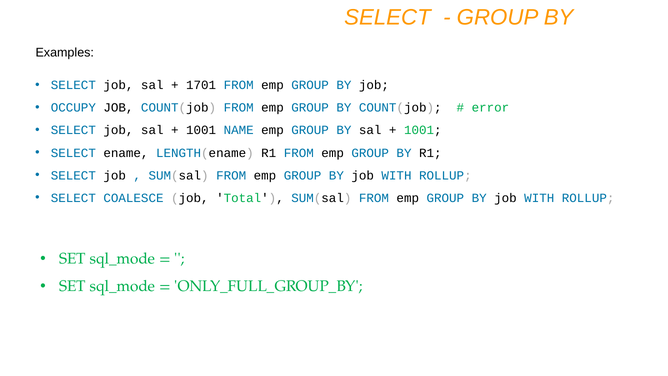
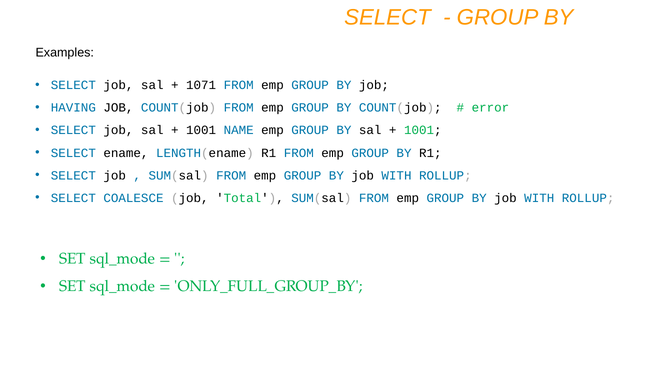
1701: 1701 -> 1071
OCCUPY: OCCUPY -> HAVING
